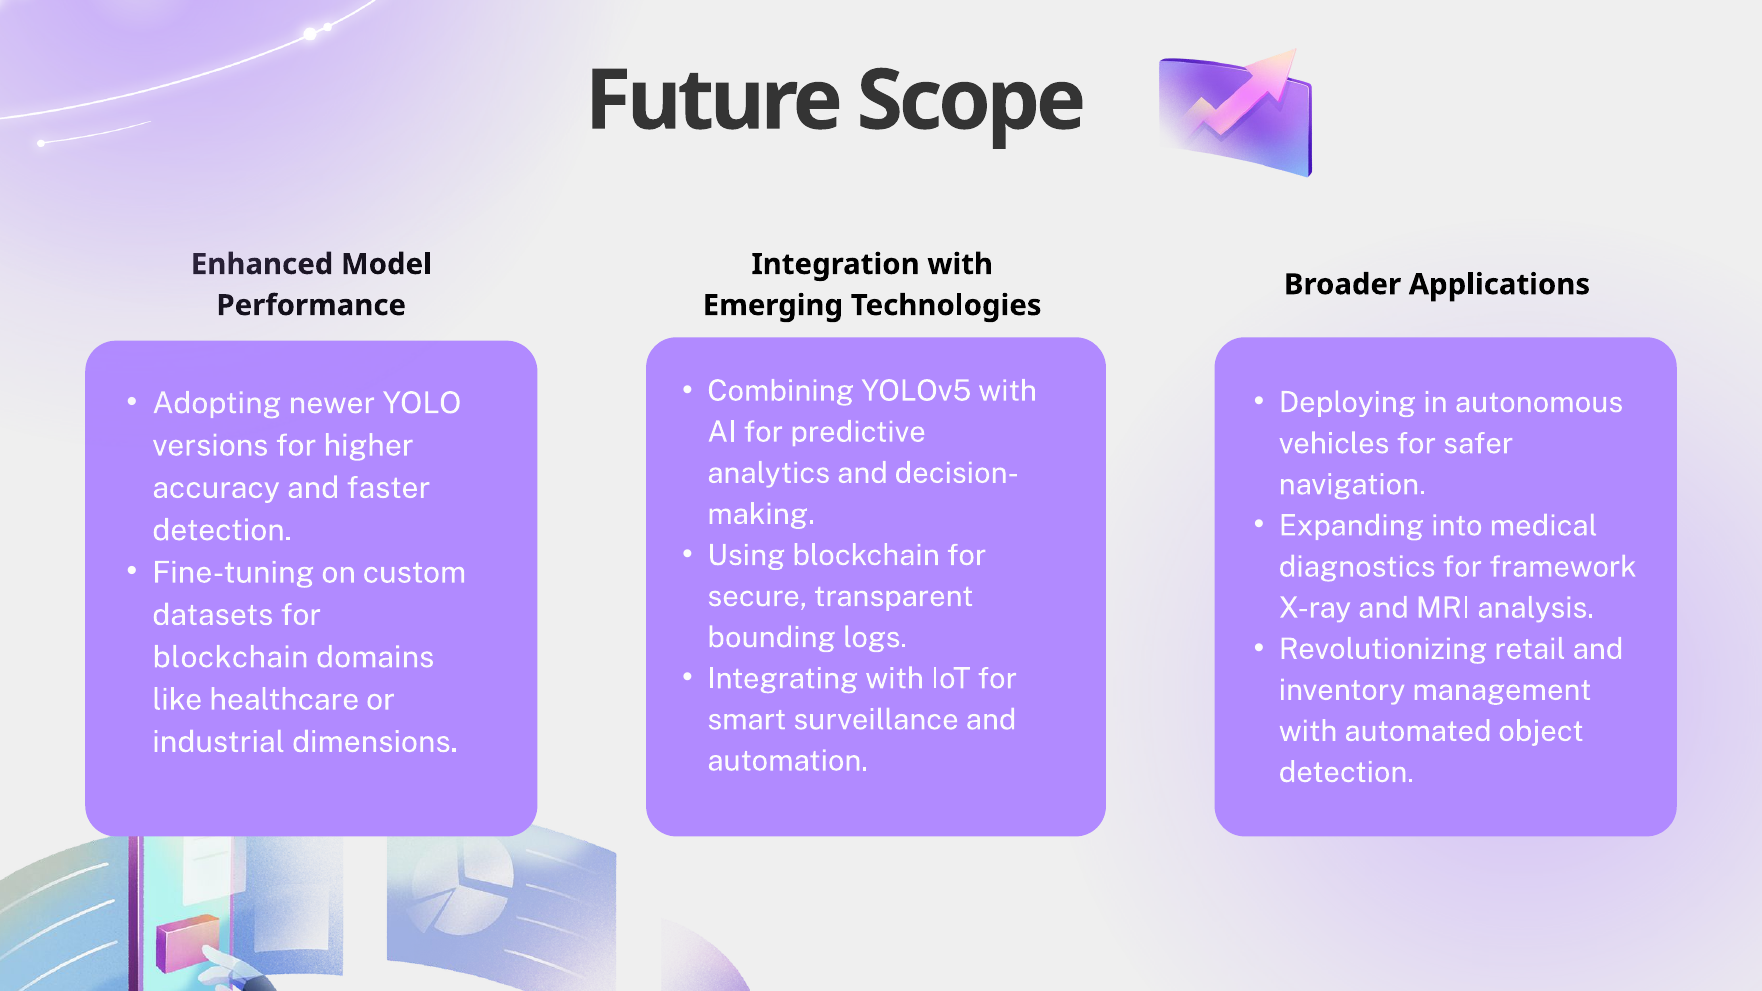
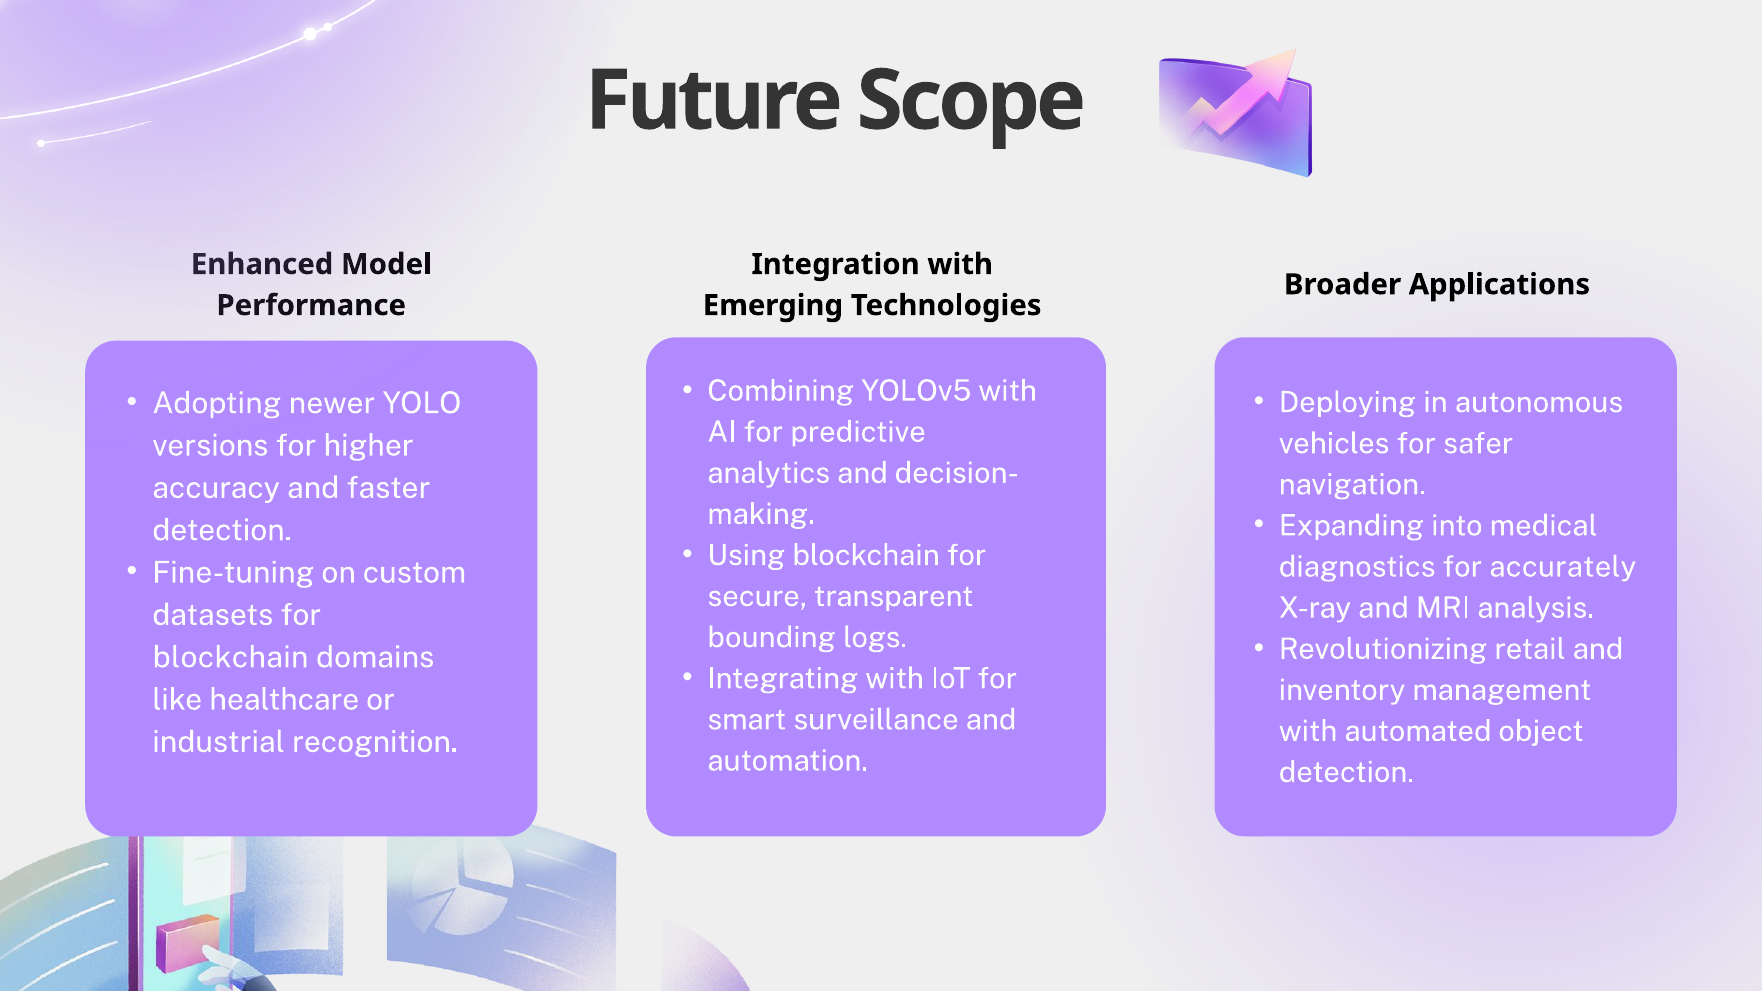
framework: framework -> accurately
dimensions: dimensions -> recognition
